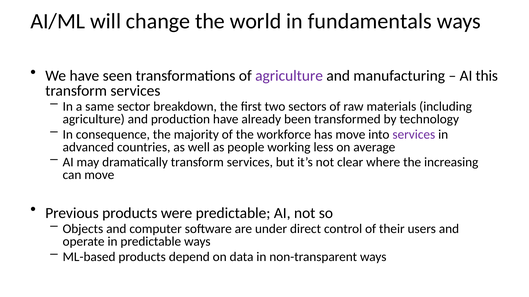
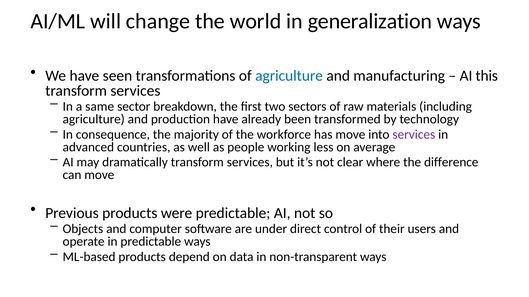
fundamentals: fundamentals -> generalization
agriculture at (289, 76) colour: purple -> blue
increasing: increasing -> difference
